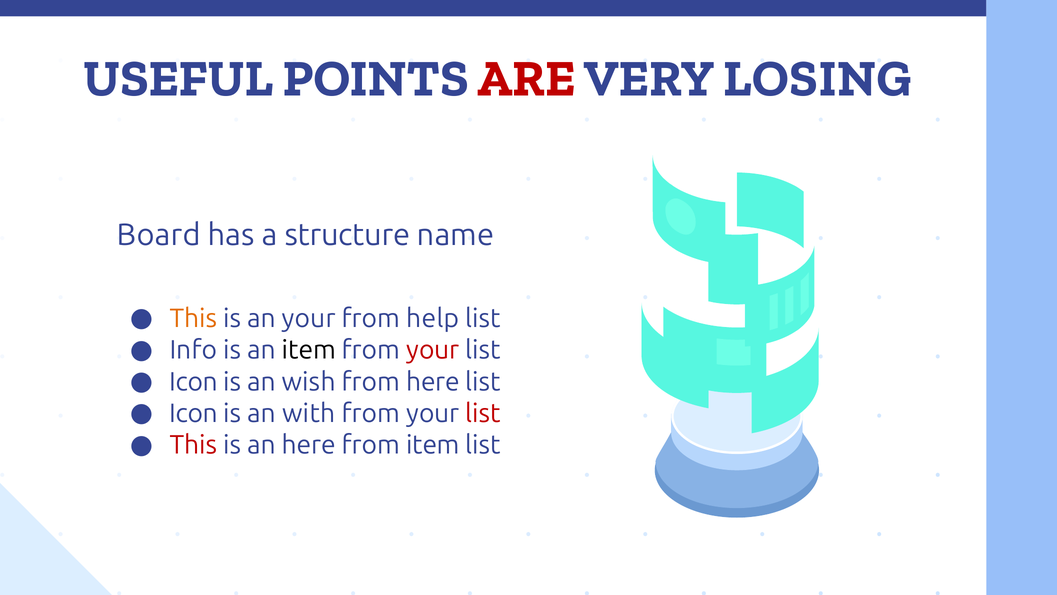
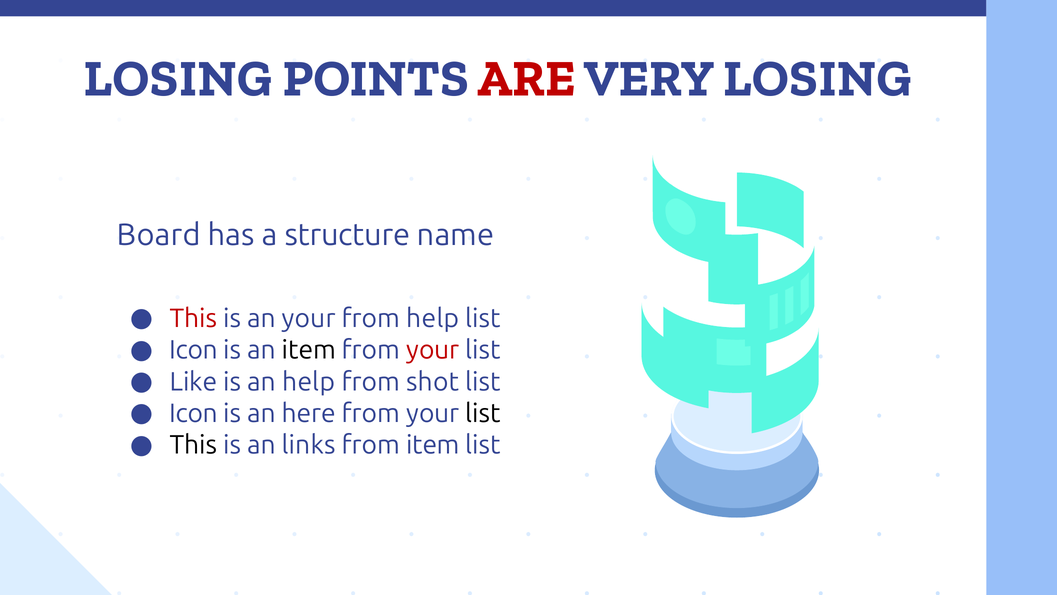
USEFUL at (178, 79): USEFUL -> LOSING
This at (193, 318) colour: orange -> red
Info at (193, 350): Info -> Icon
Icon at (194, 382): Icon -> Like
an wish: wish -> help
from here: here -> shot
with: with -> here
list at (483, 413) colour: red -> black
This at (193, 445) colour: red -> black
an here: here -> links
